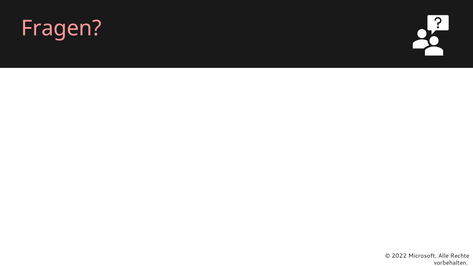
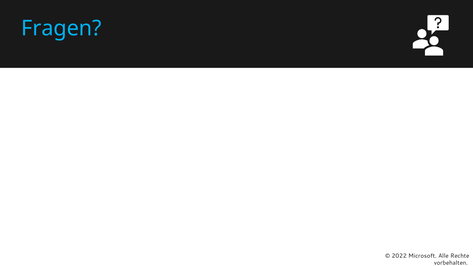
Fragen colour: pink -> light blue
